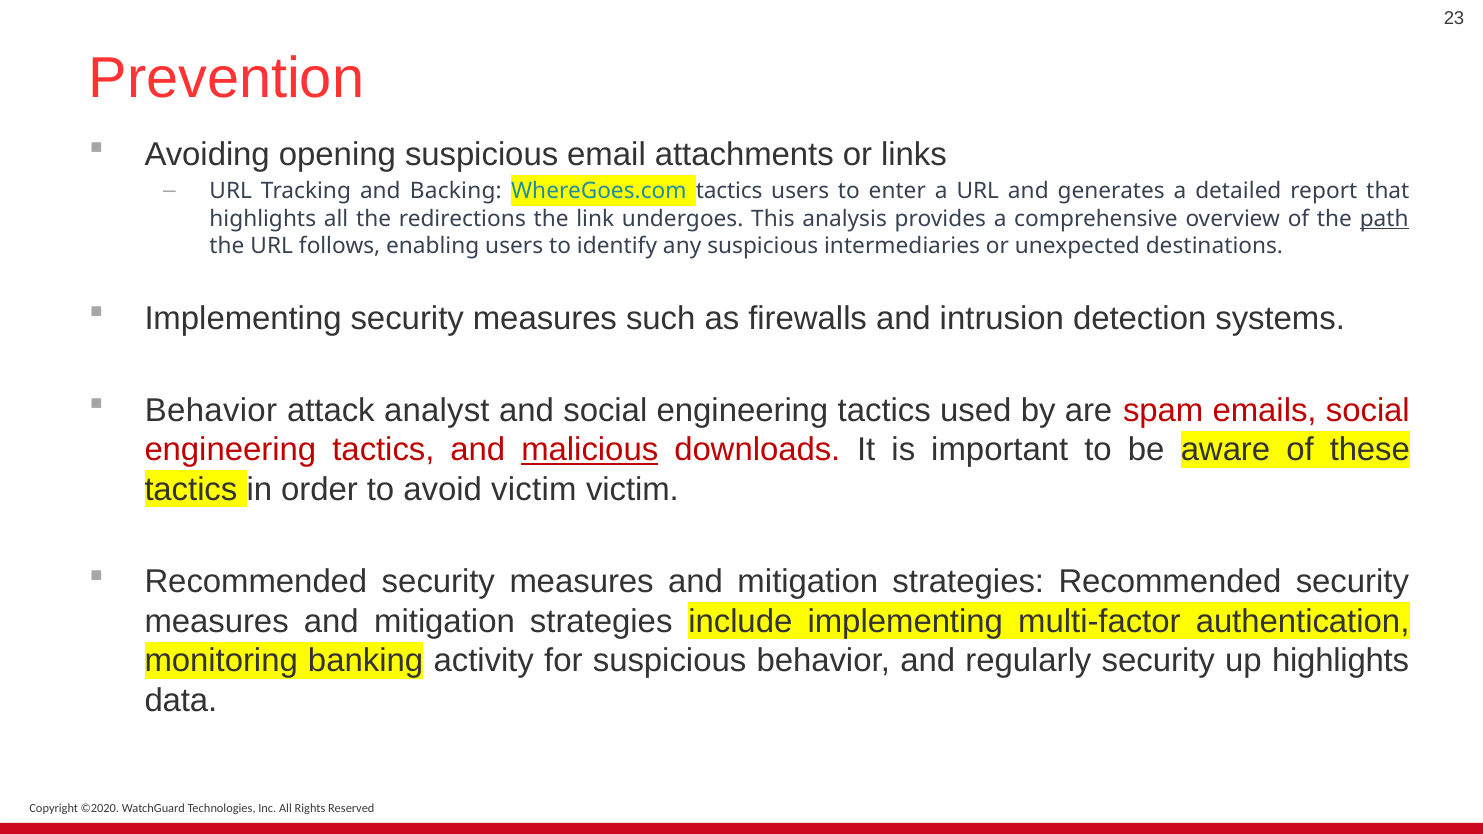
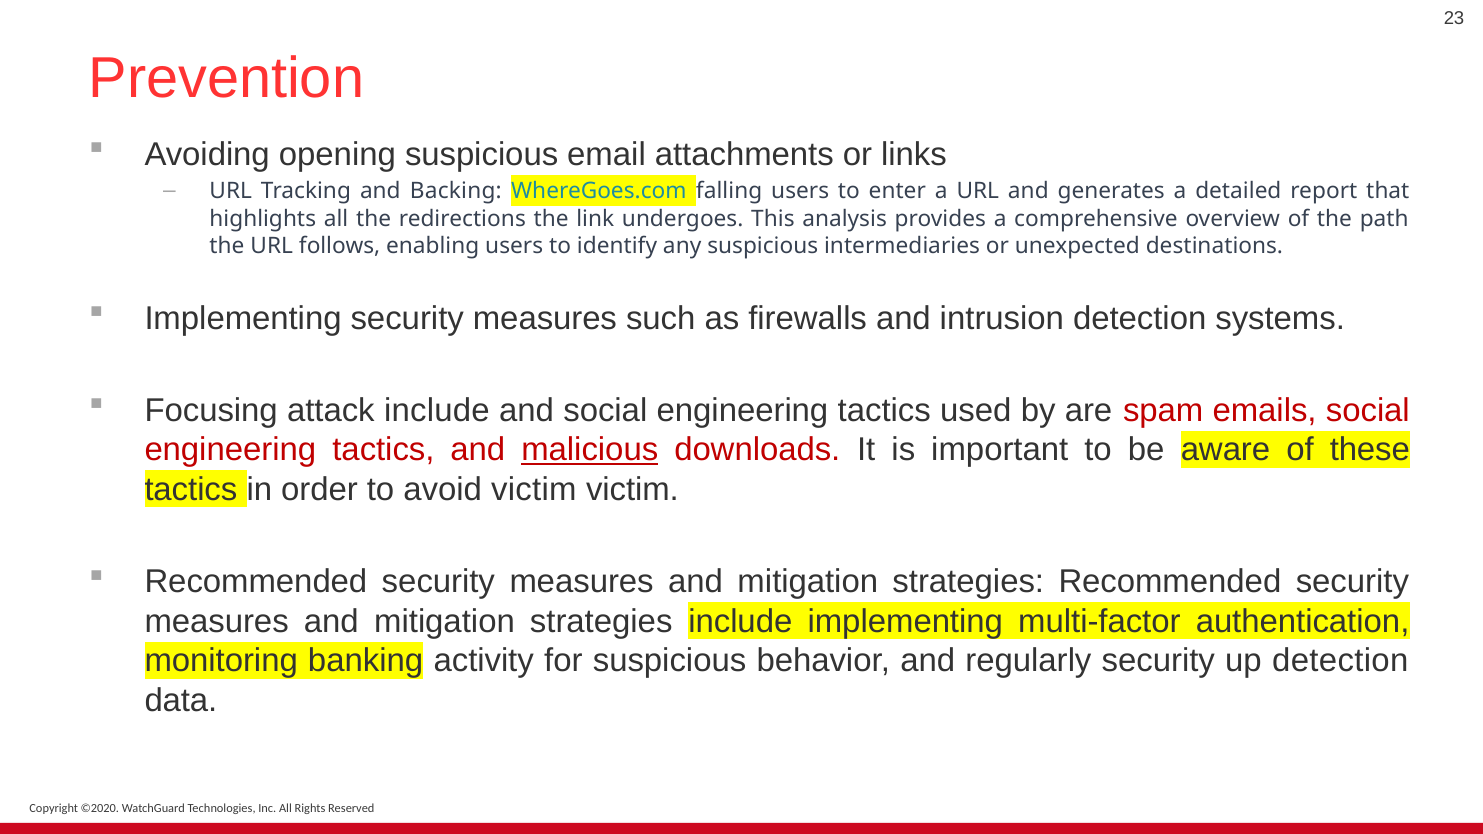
WhereGoes.com tactics: tactics -> falling
path underline: present -> none
Behavior at (211, 411): Behavior -> Focusing
attack analyst: analyst -> include
up highlights: highlights -> detection
